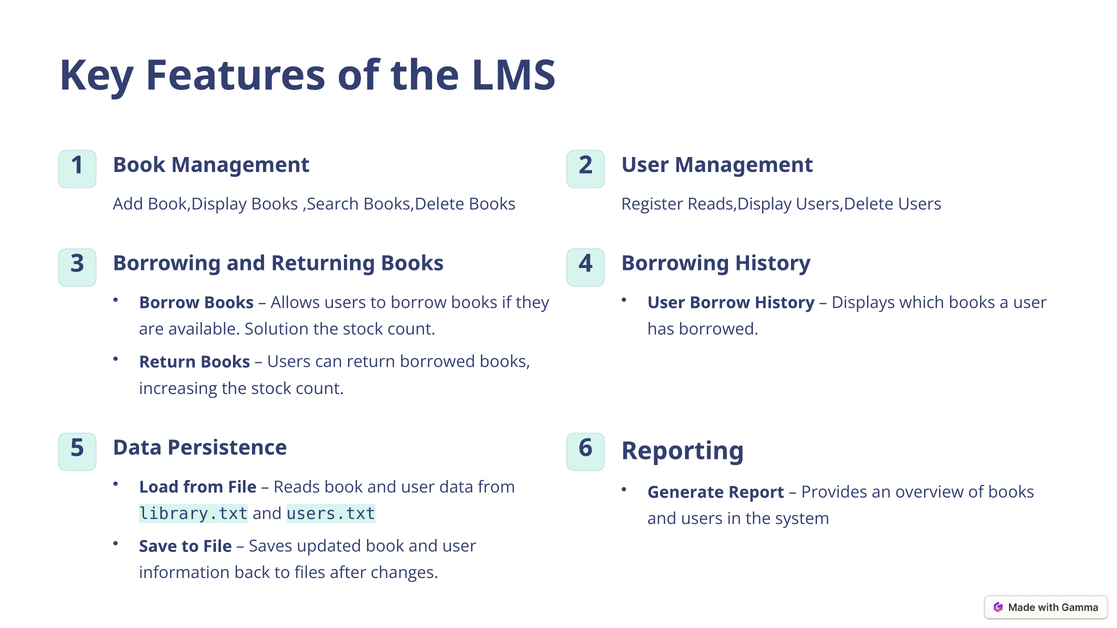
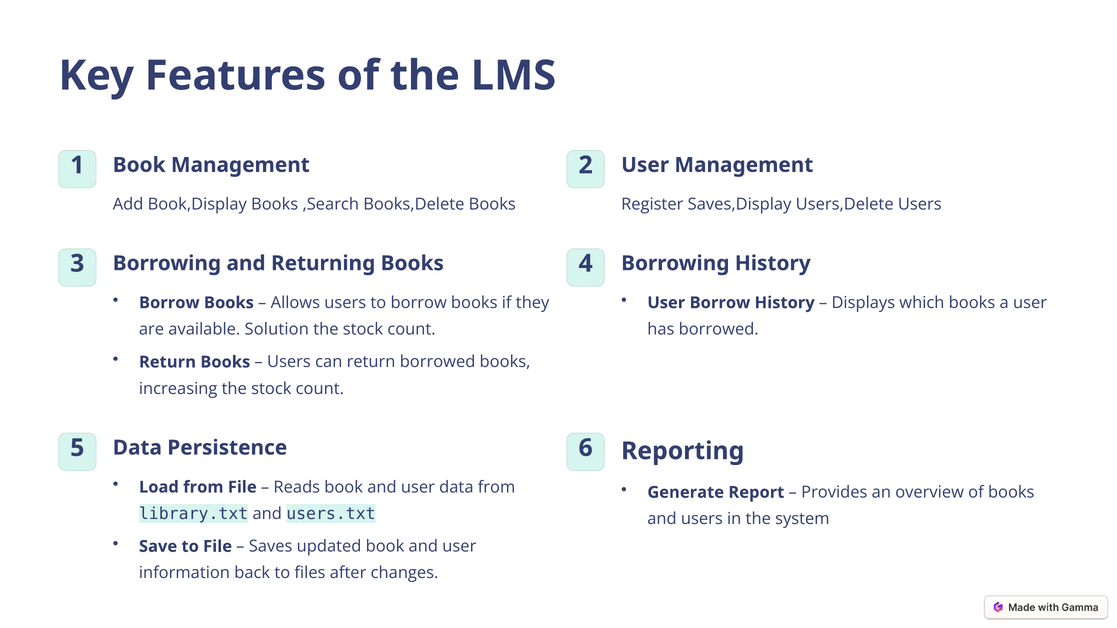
Reads,Display: Reads,Display -> Saves,Display
